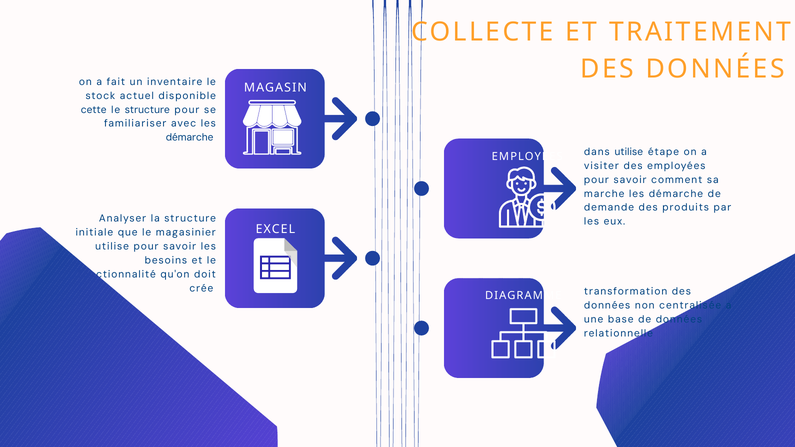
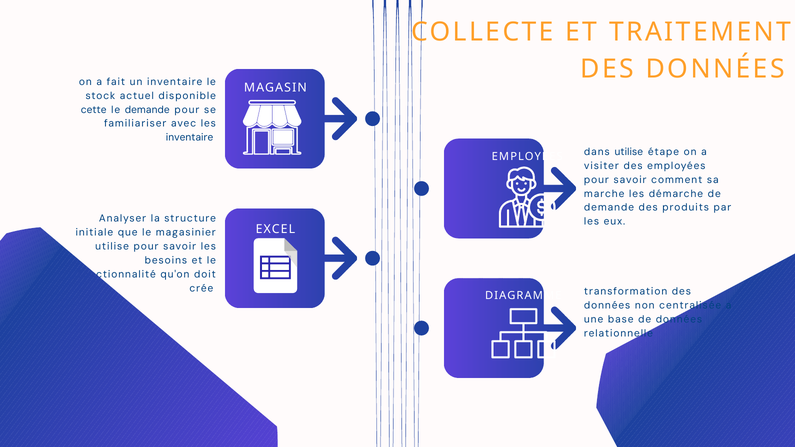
le structure: structure -> demande
démarche at (190, 138): démarche -> inventaire
